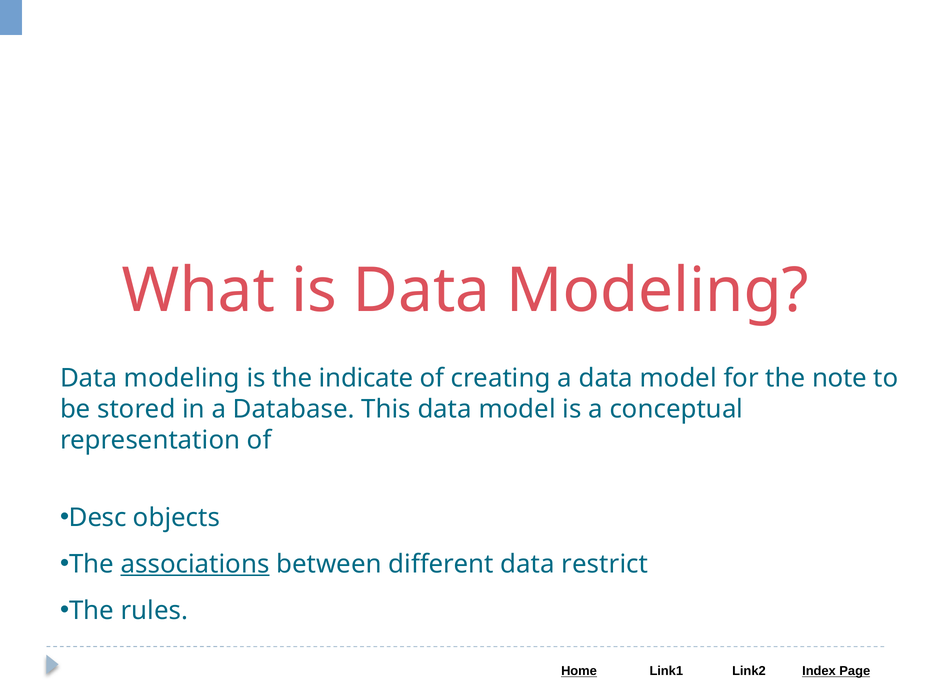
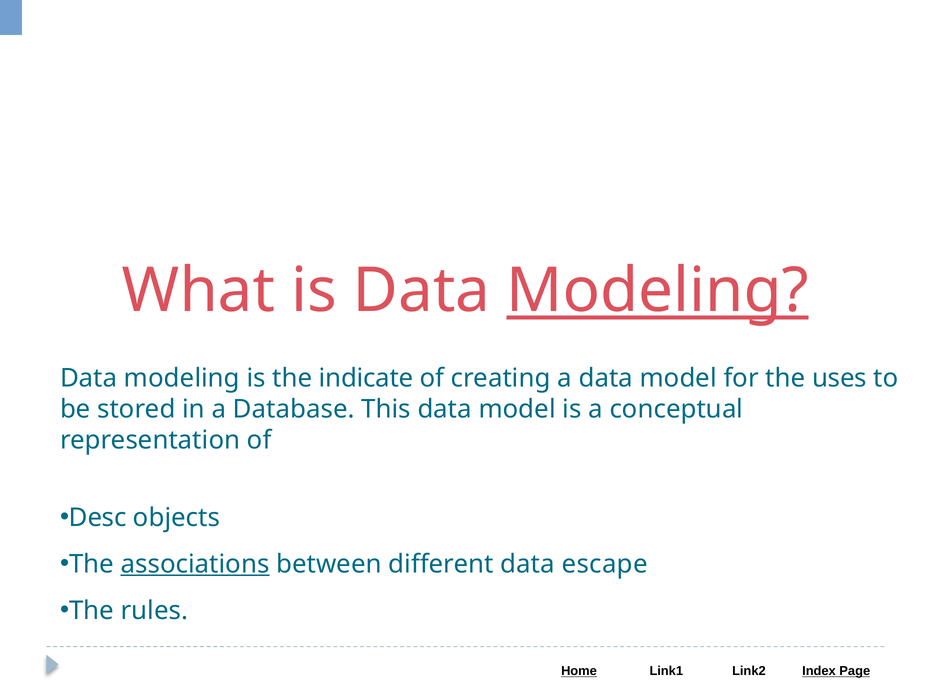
Modeling at (657, 291) underline: none -> present
note: note -> uses
restrict: restrict -> escape
